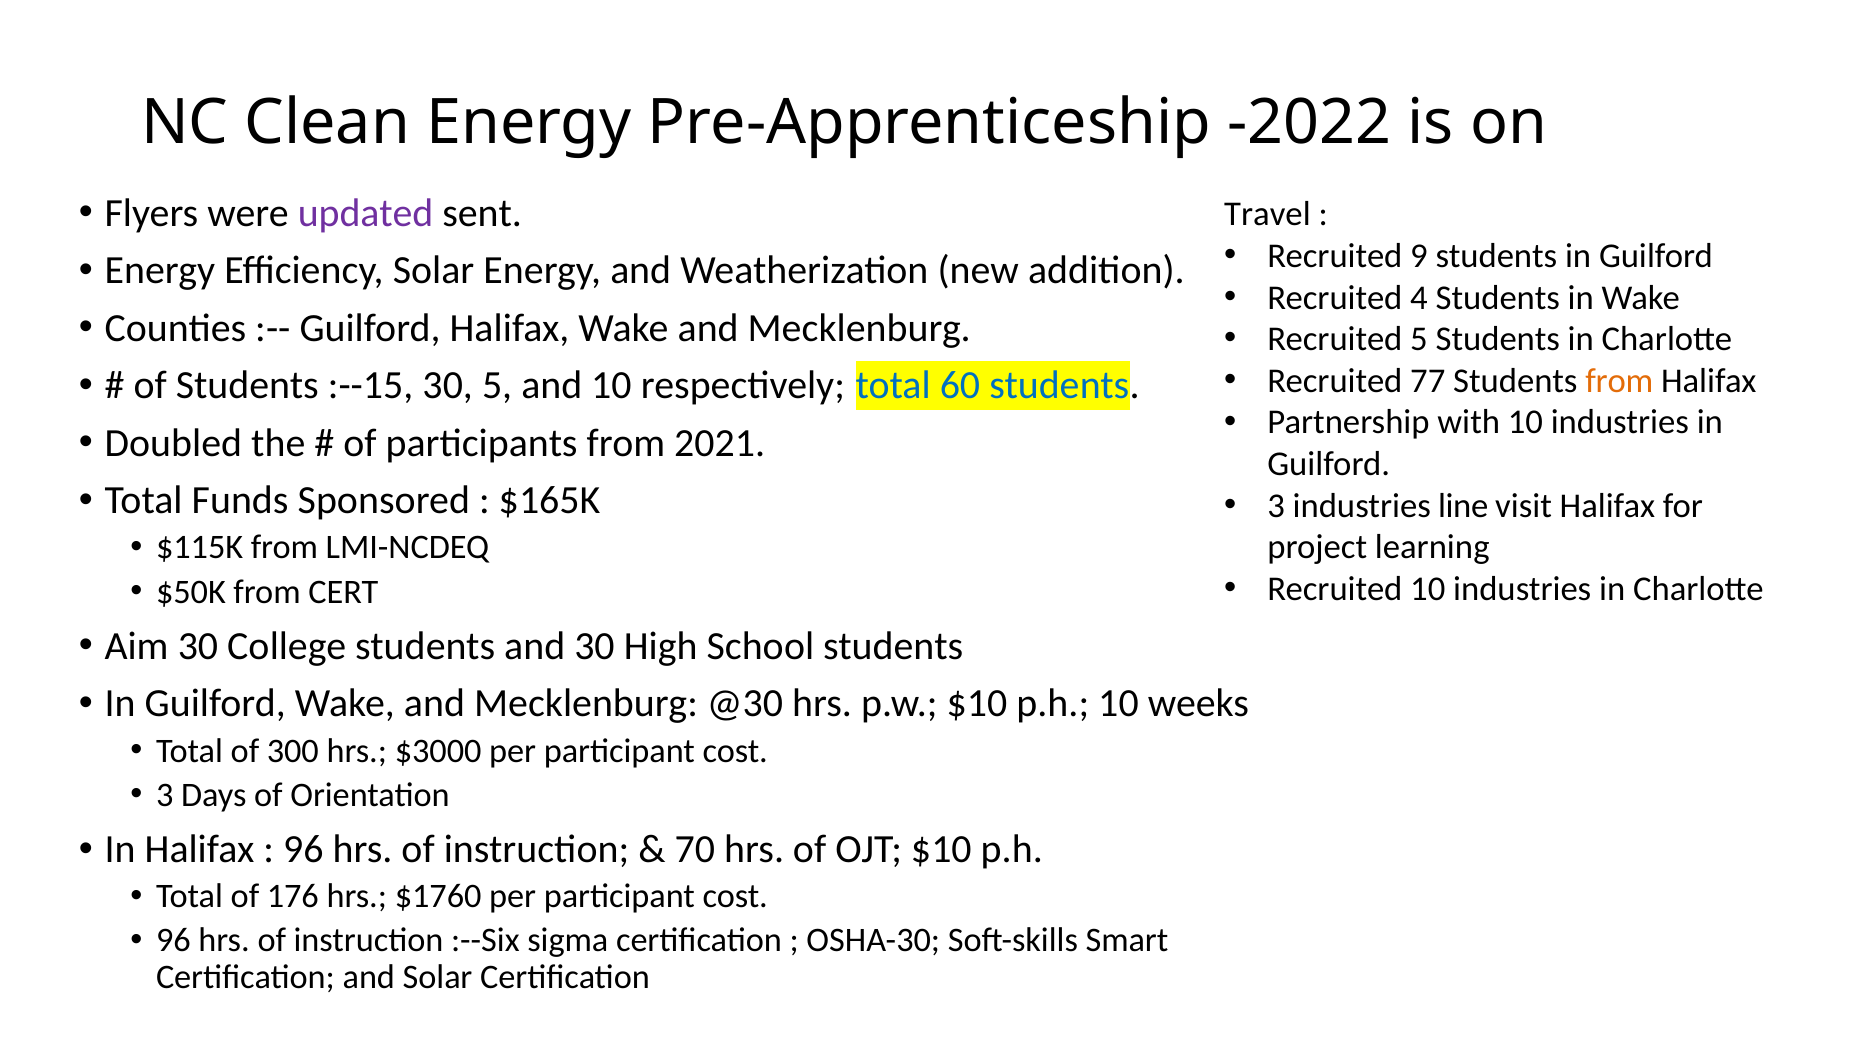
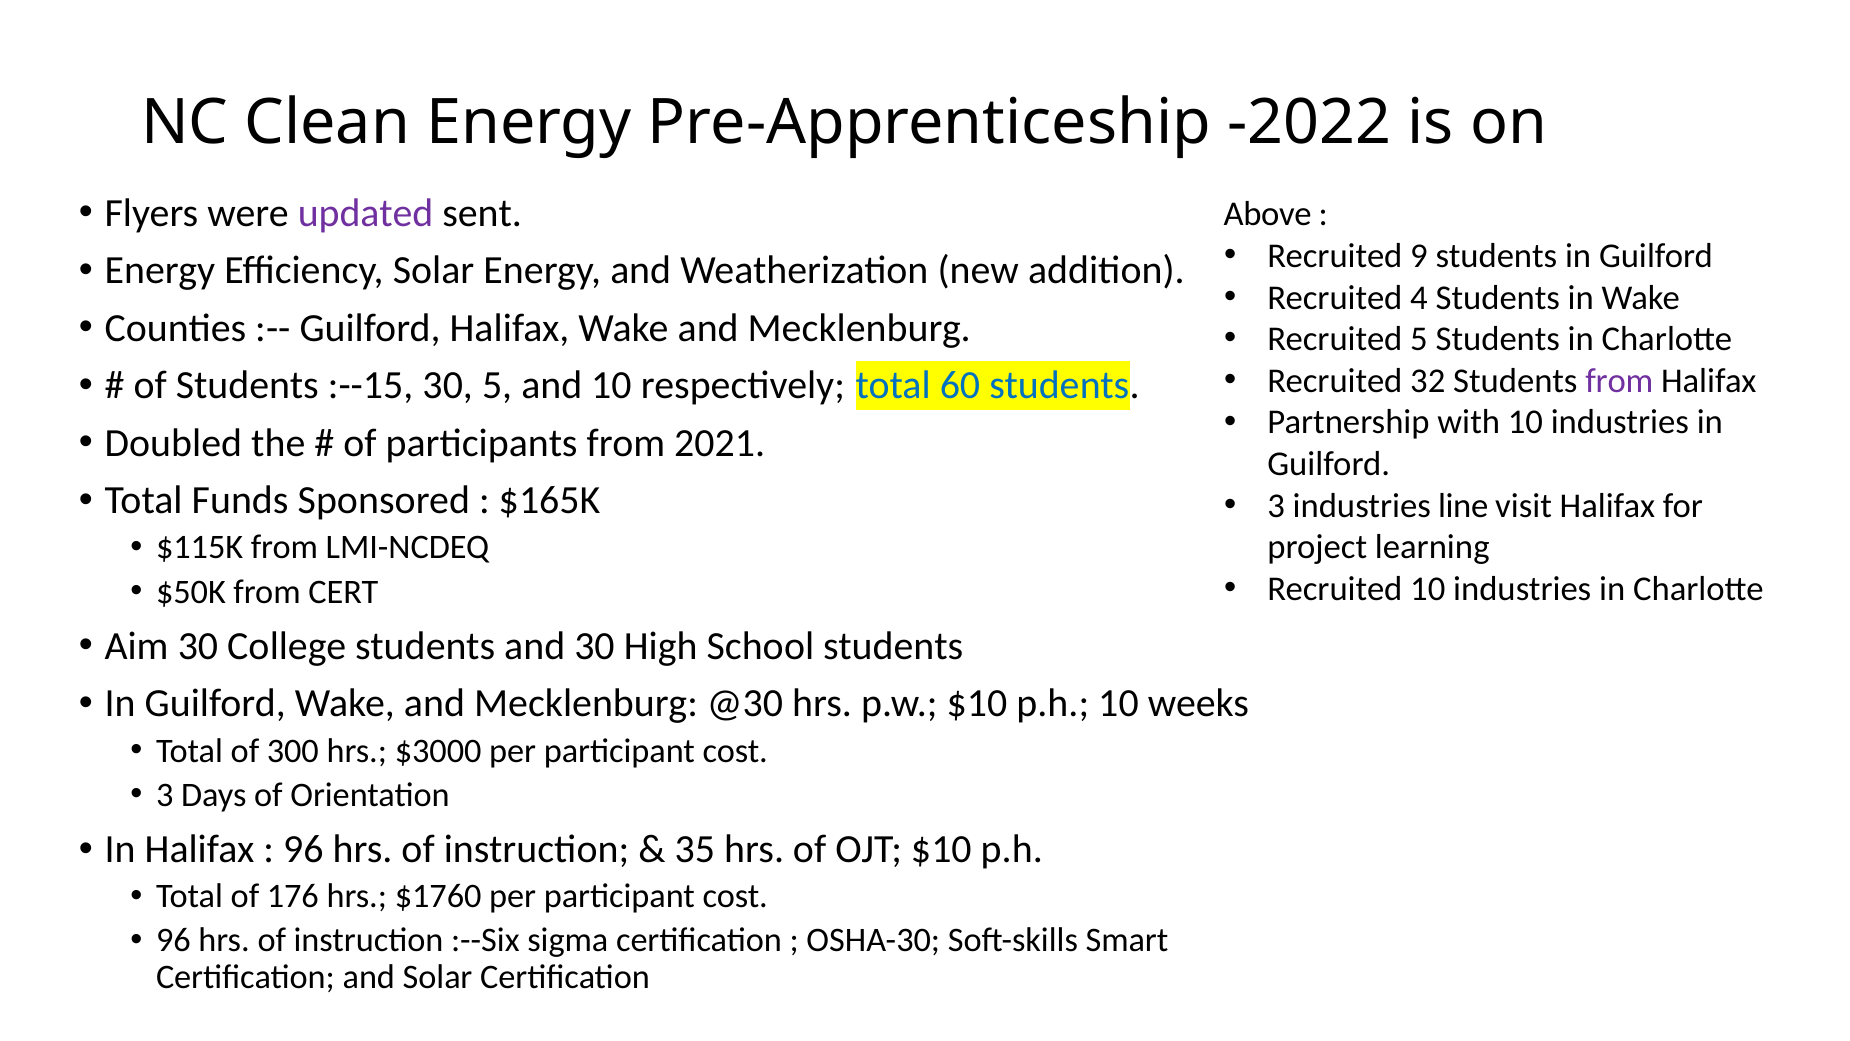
Travel: Travel -> Above
77: 77 -> 32
from at (1619, 381) colour: orange -> purple
70: 70 -> 35
